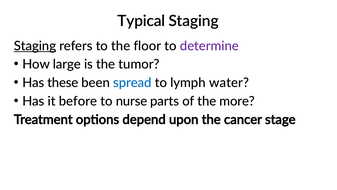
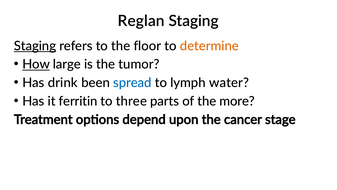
Typical: Typical -> Reglan
determine colour: purple -> orange
How underline: none -> present
these: these -> drink
before: before -> ferritin
nurse: nurse -> three
